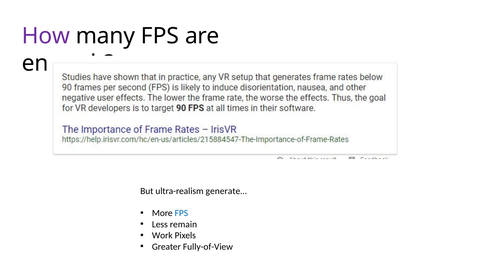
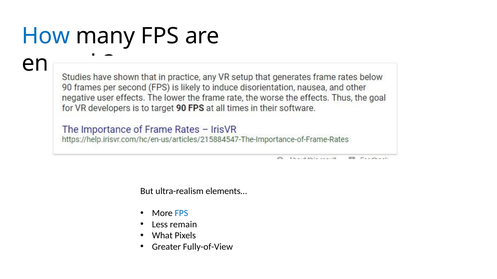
How colour: purple -> blue
generate…: generate… -> elements…
Work: Work -> What
